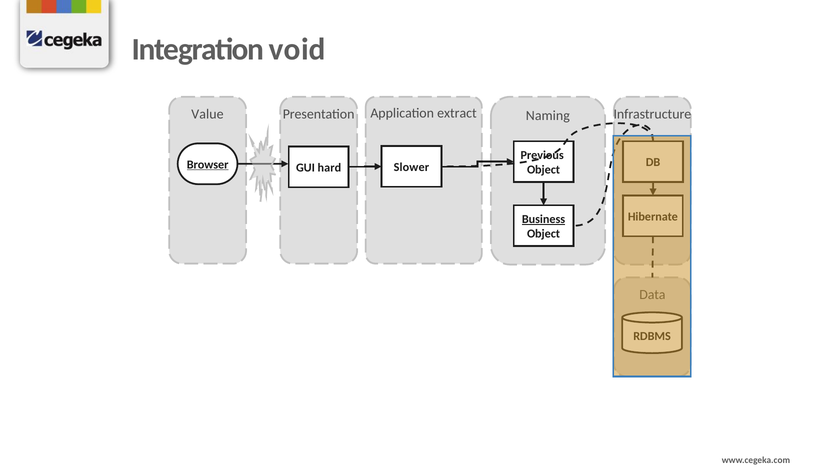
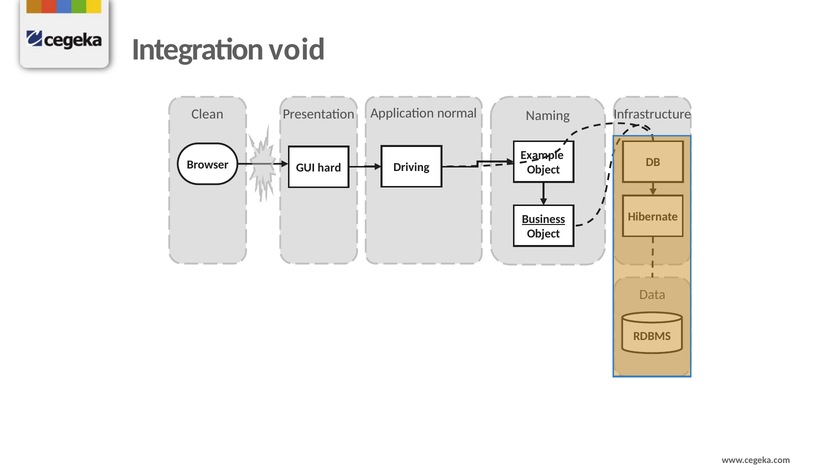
extract: extract -> normal
Value: Value -> Clean
Previous: Previous -> Example
Browser underline: present -> none
Slower: Slower -> Driving
